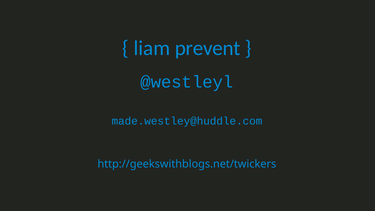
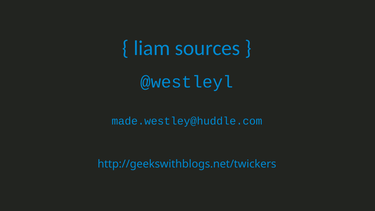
prevent: prevent -> sources
